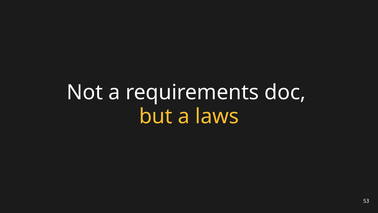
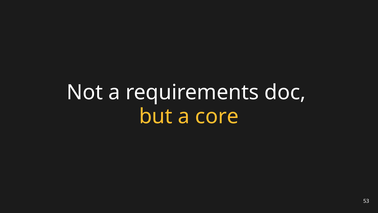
laws: laws -> core
